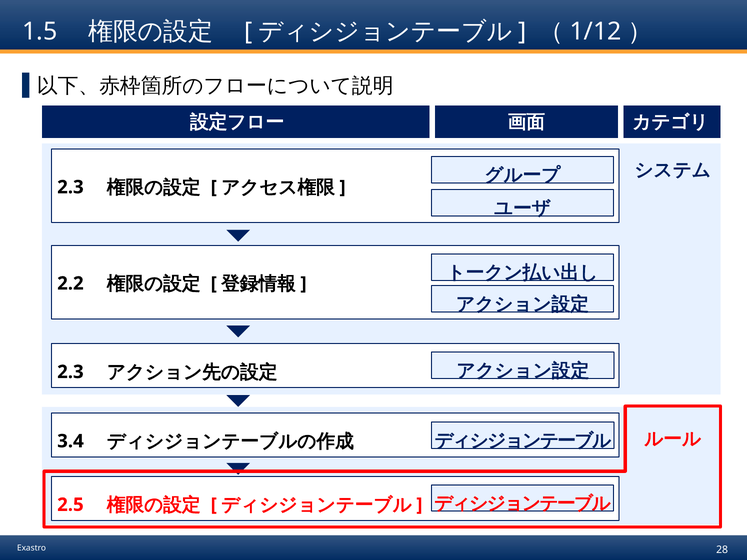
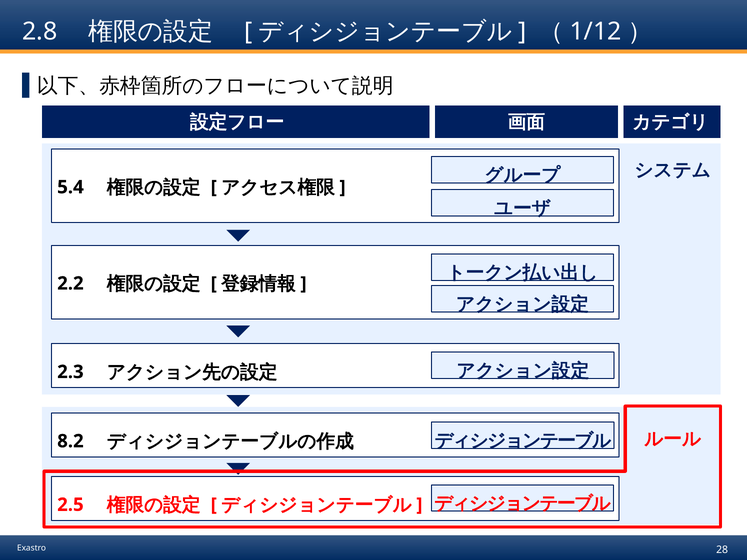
1.5: 1.5 -> 2.8
2.3 at (70, 187): 2.3 -> 5.4
3.4: 3.4 -> 8.2
